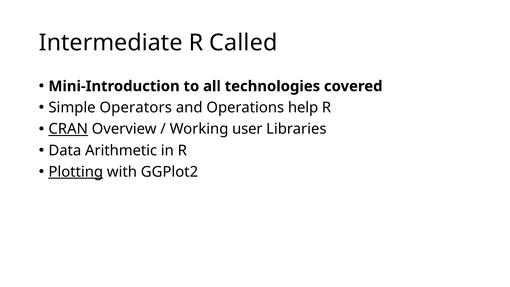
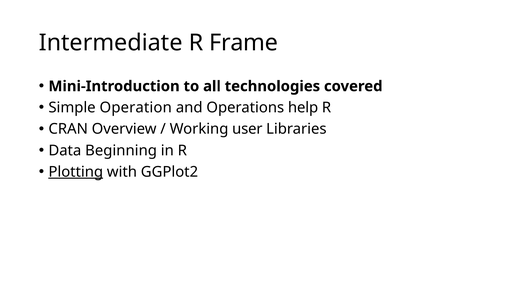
Called: Called -> Frame
Operators: Operators -> Operation
CRAN underline: present -> none
Arithmetic: Arithmetic -> Beginning
